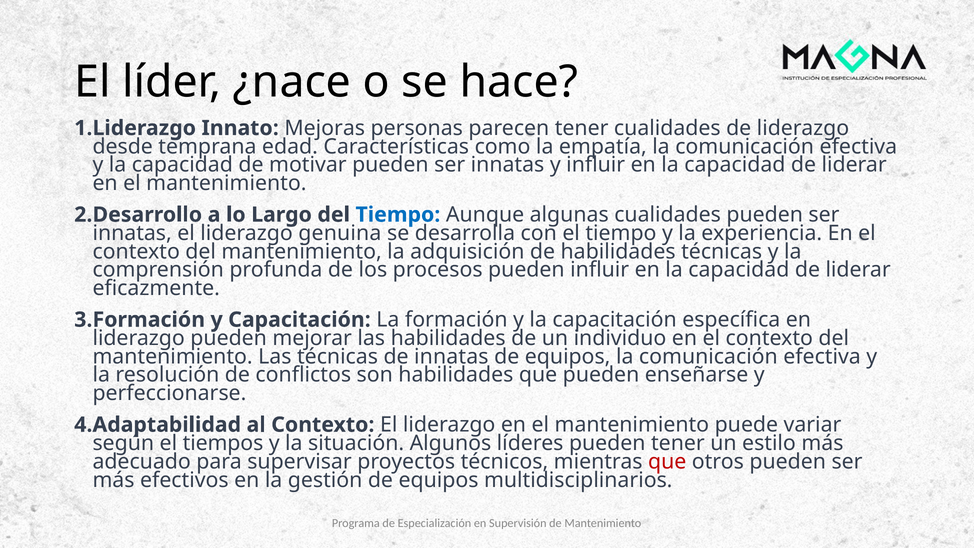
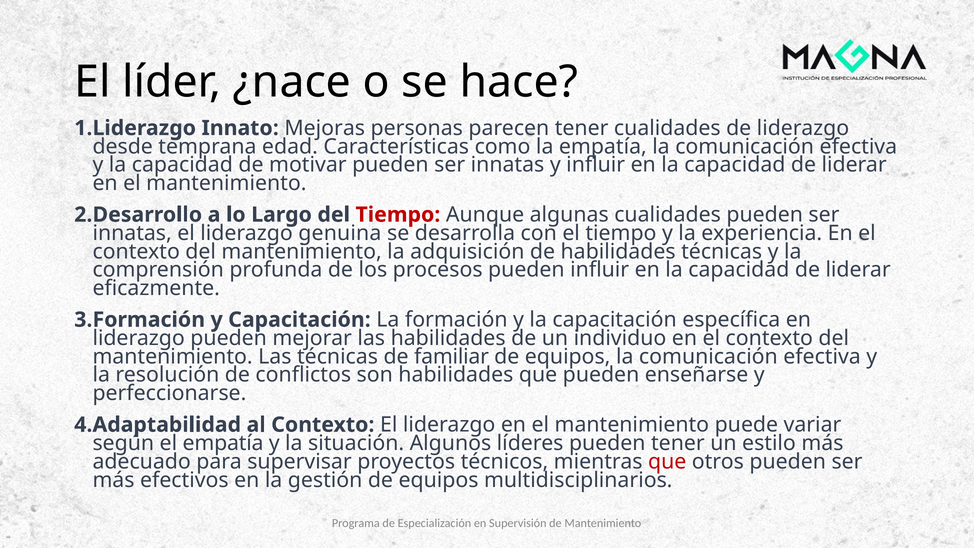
Tiempo at (398, 215) colour: blue -> red
de innatas: innatas -> familiar
el tiempos: tiempos -> empatía
